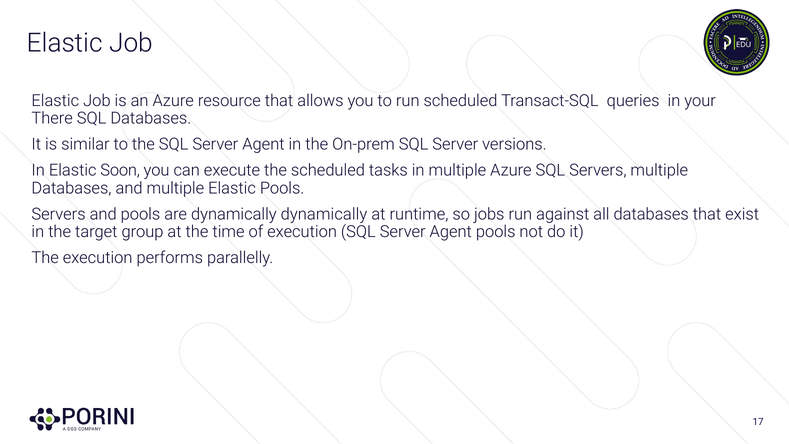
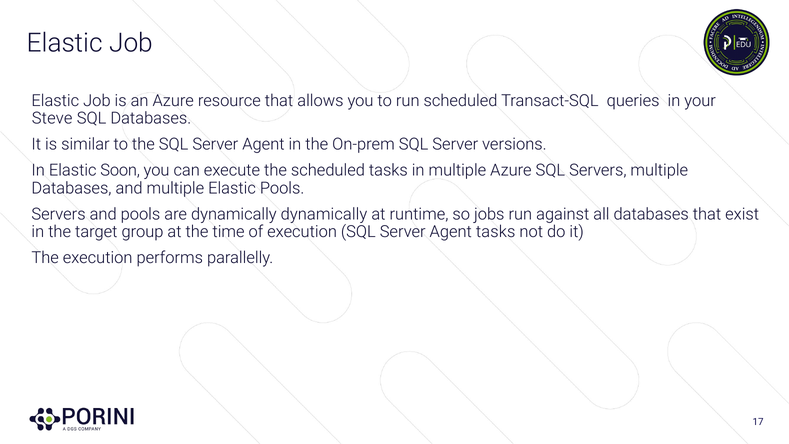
There: There -> Steve
Agent pools: pools -> tasks
